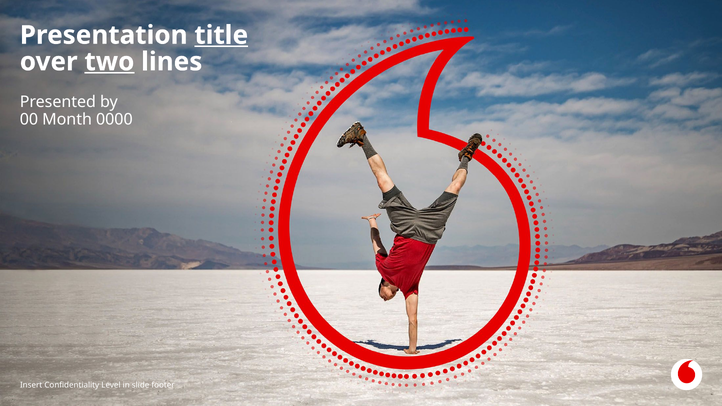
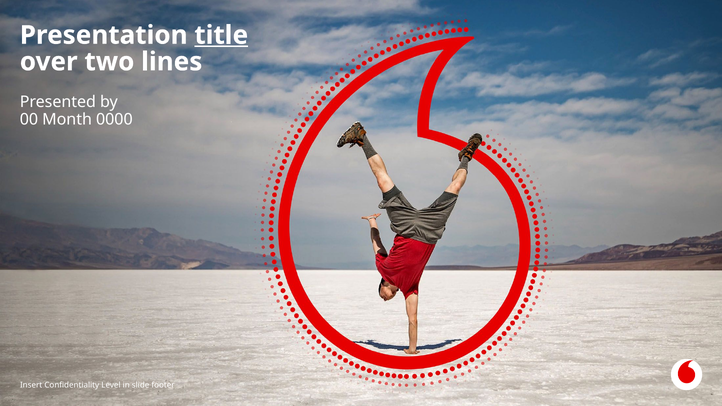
two underline: present -> none
